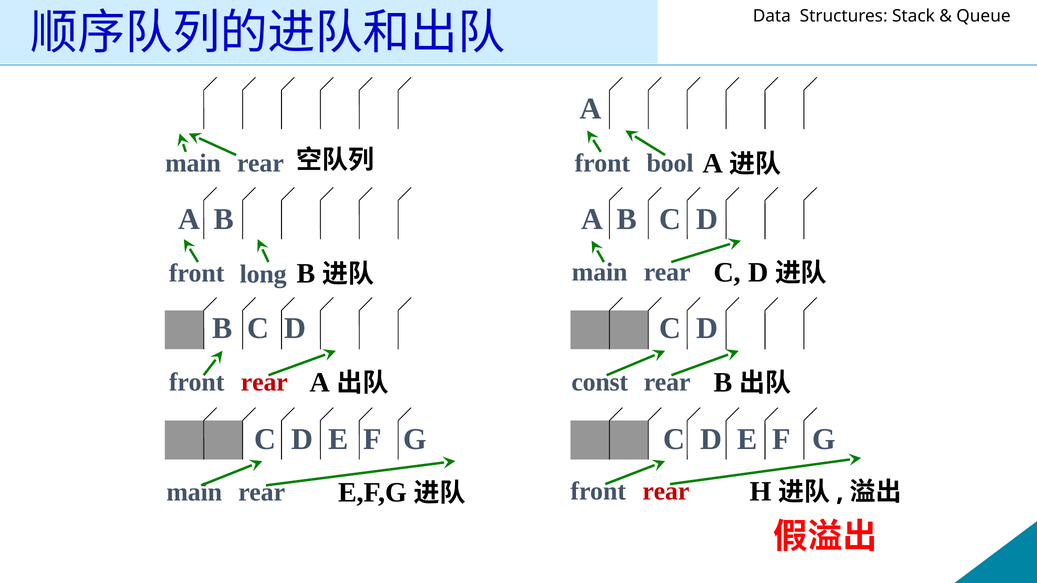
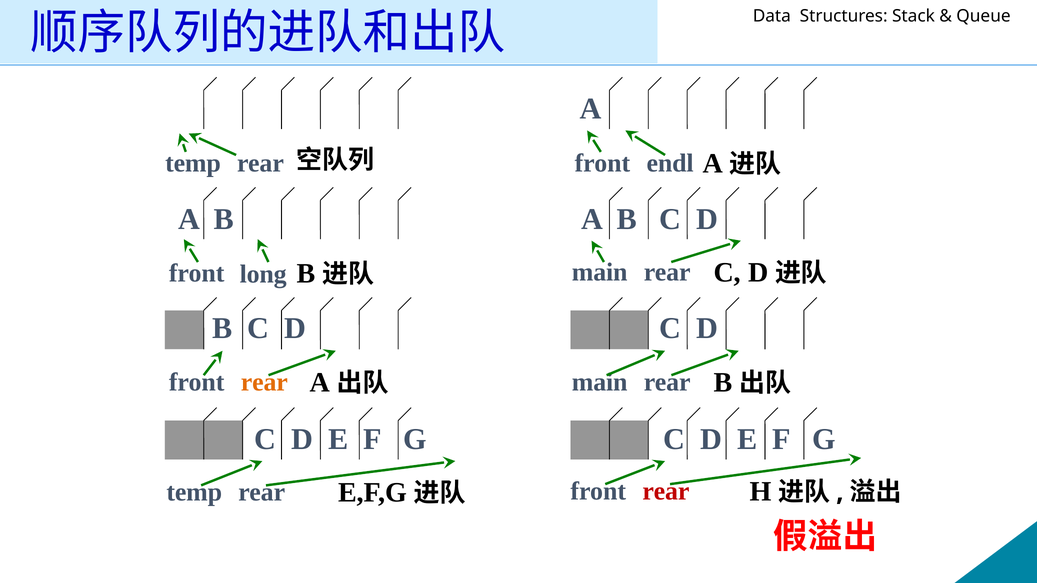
main at (193, 163): main -> temp
bool: bool -> endl
rear at (264, 382) colour: red -> orange
const at (600, 382): const -> main
main at (194, 493): main -> temp
